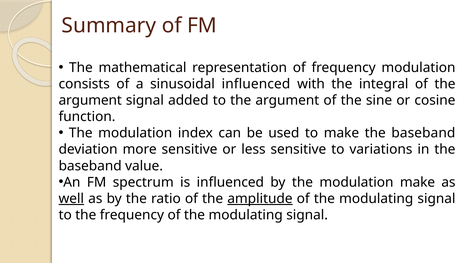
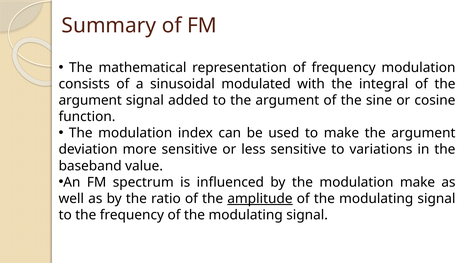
sinusoidal influenced: influenced -> modulated
make the baseband: baseband -> argument
well underline: present -> none
